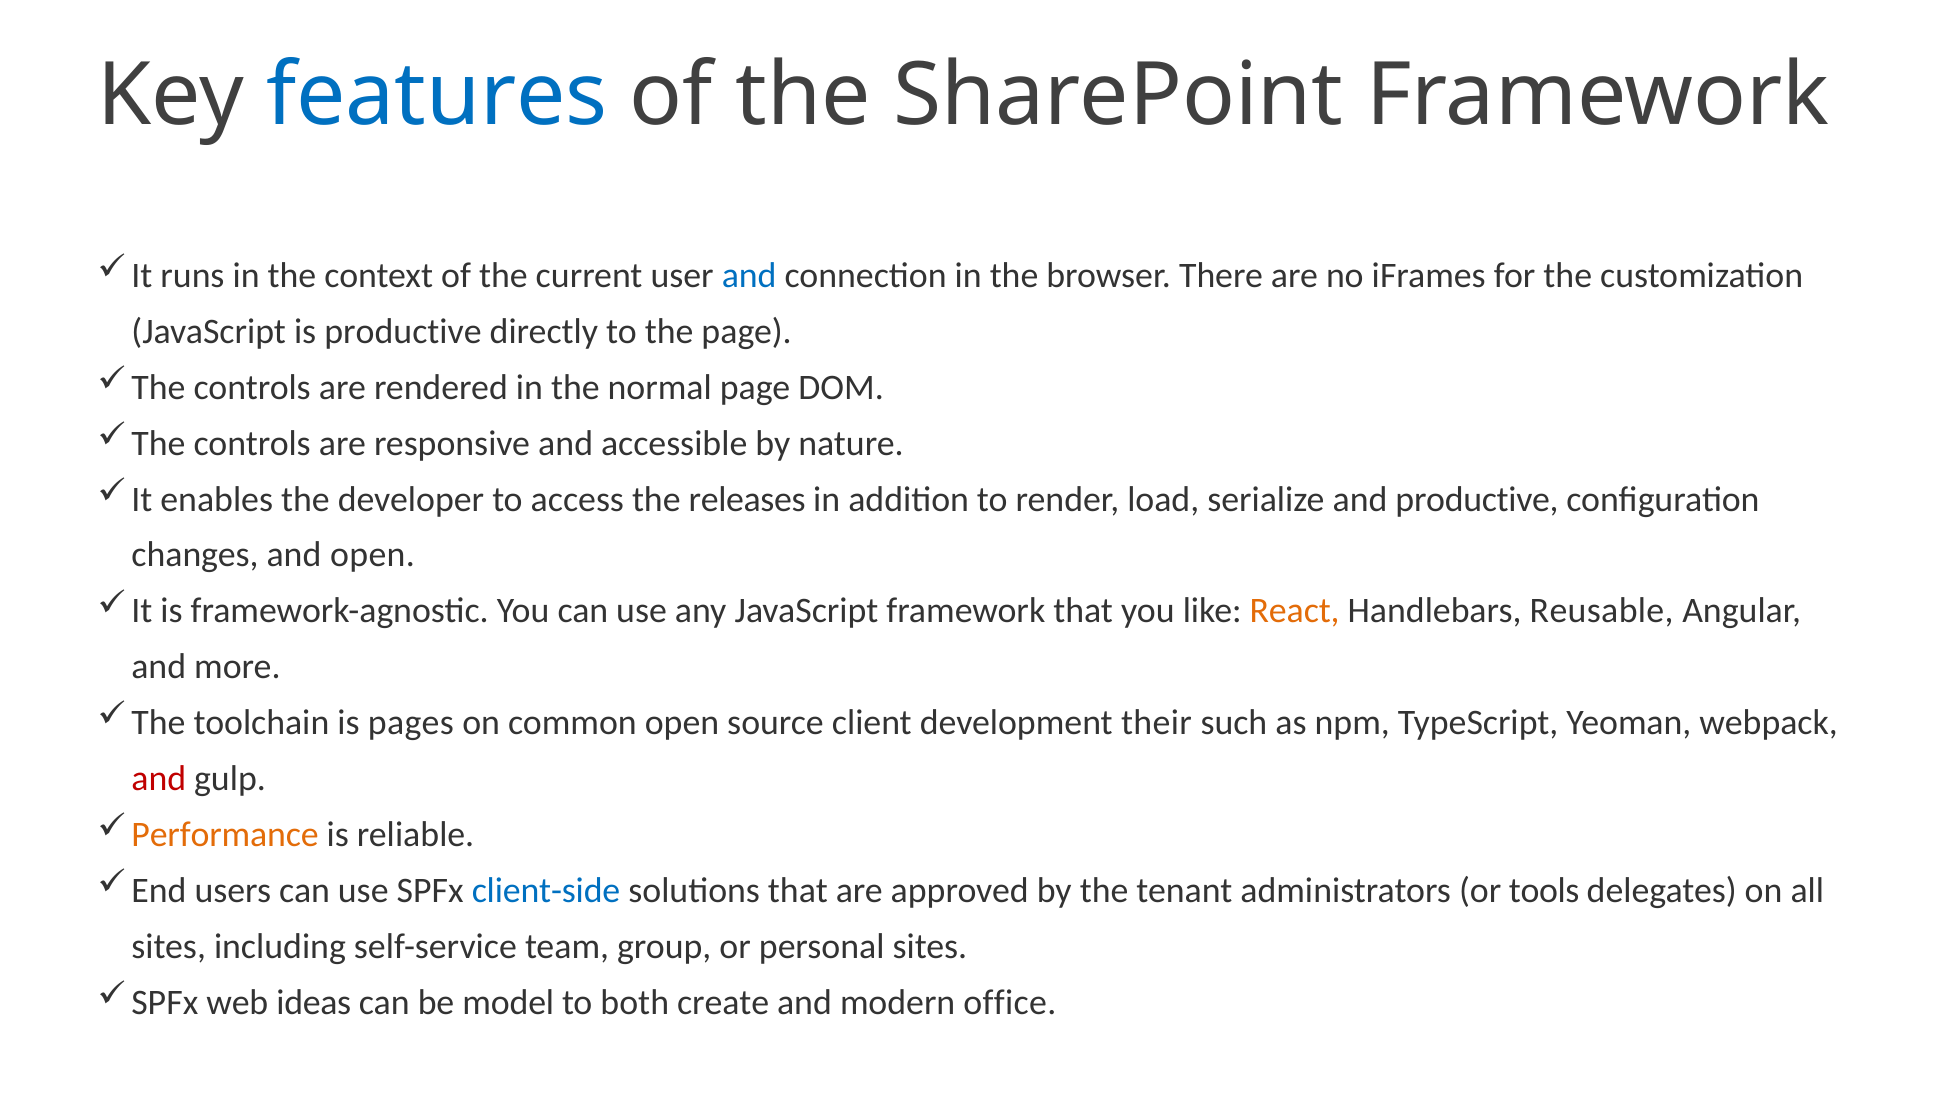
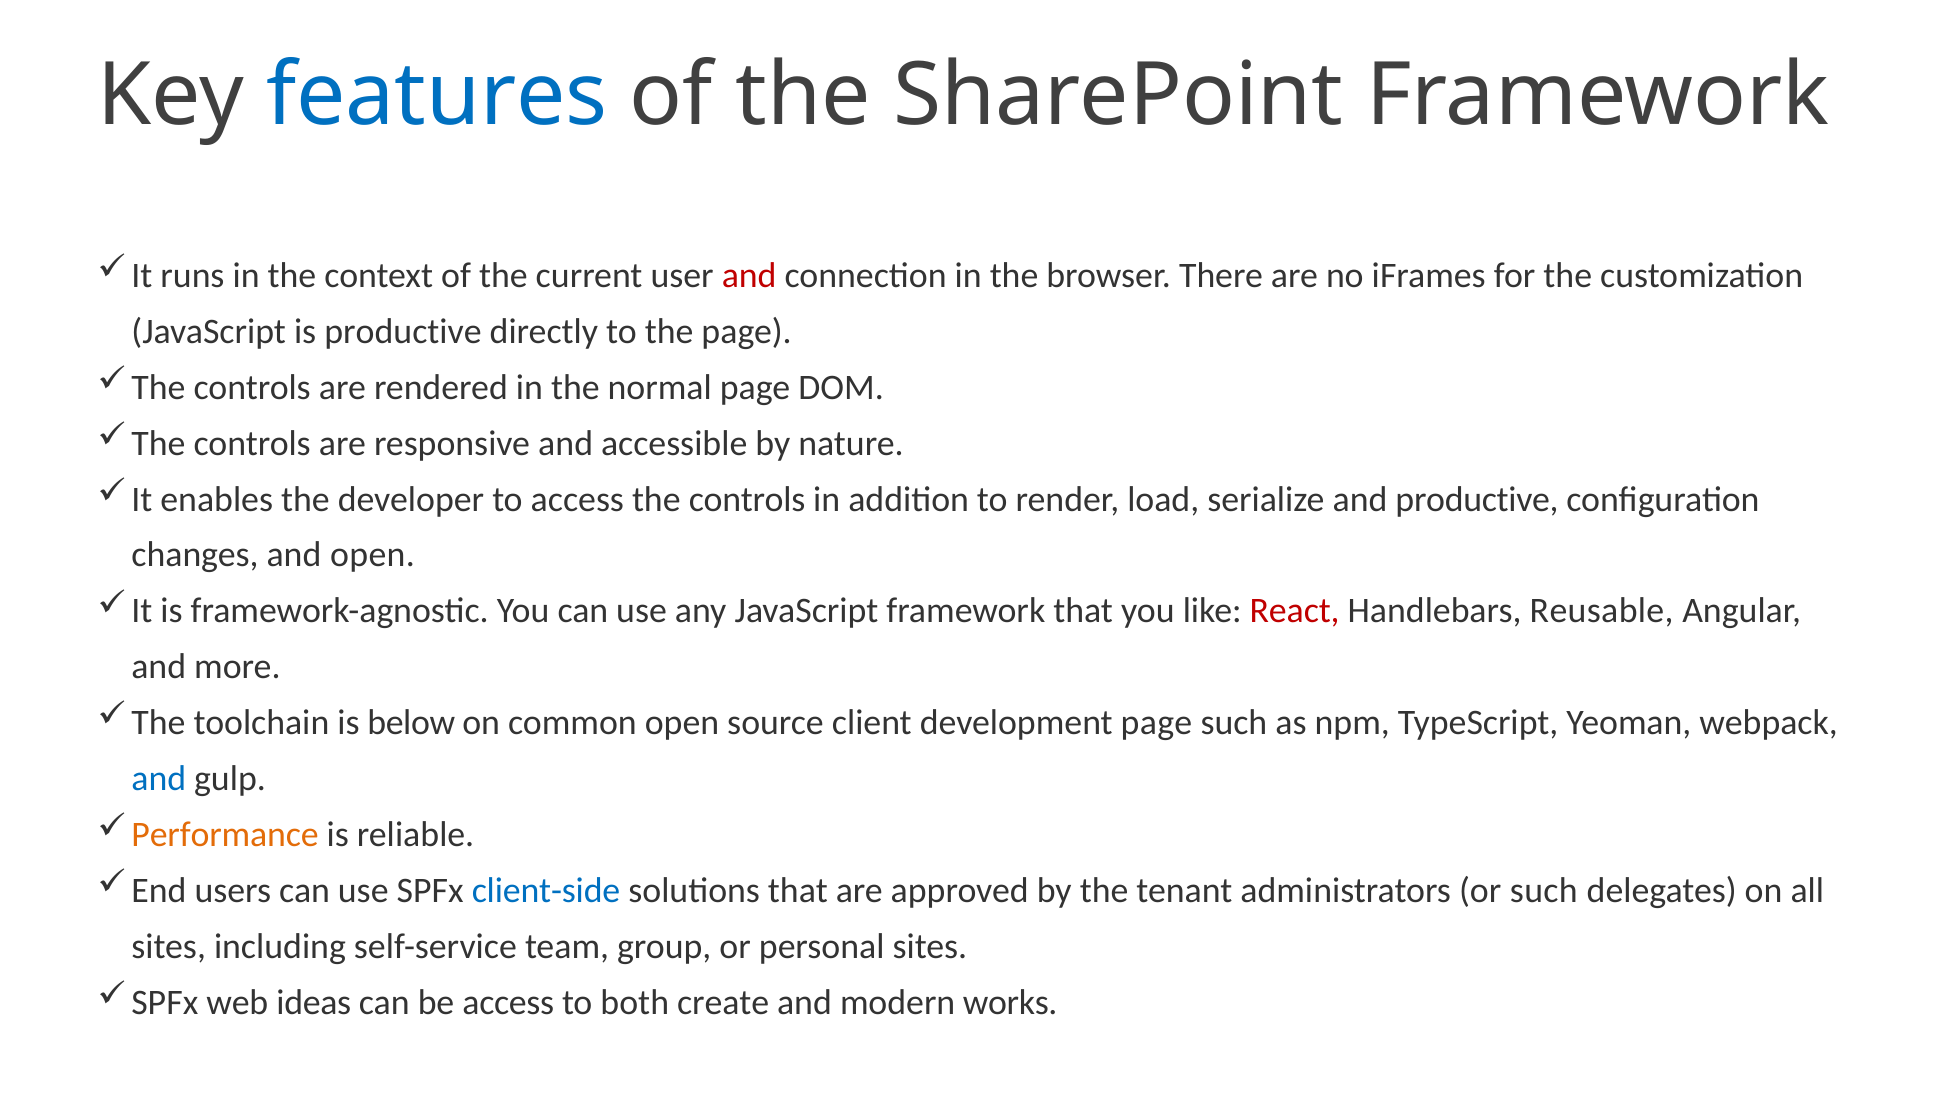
and at (749, 276) colour: blue -> red
access the releases: releases -> controls
React colour: orange -> red
pages: pages -> below
development their: their -> page
and at (159, 779) colour: red -> blue
or tools: tools -> such
be model: model -> access
office: office -> works
